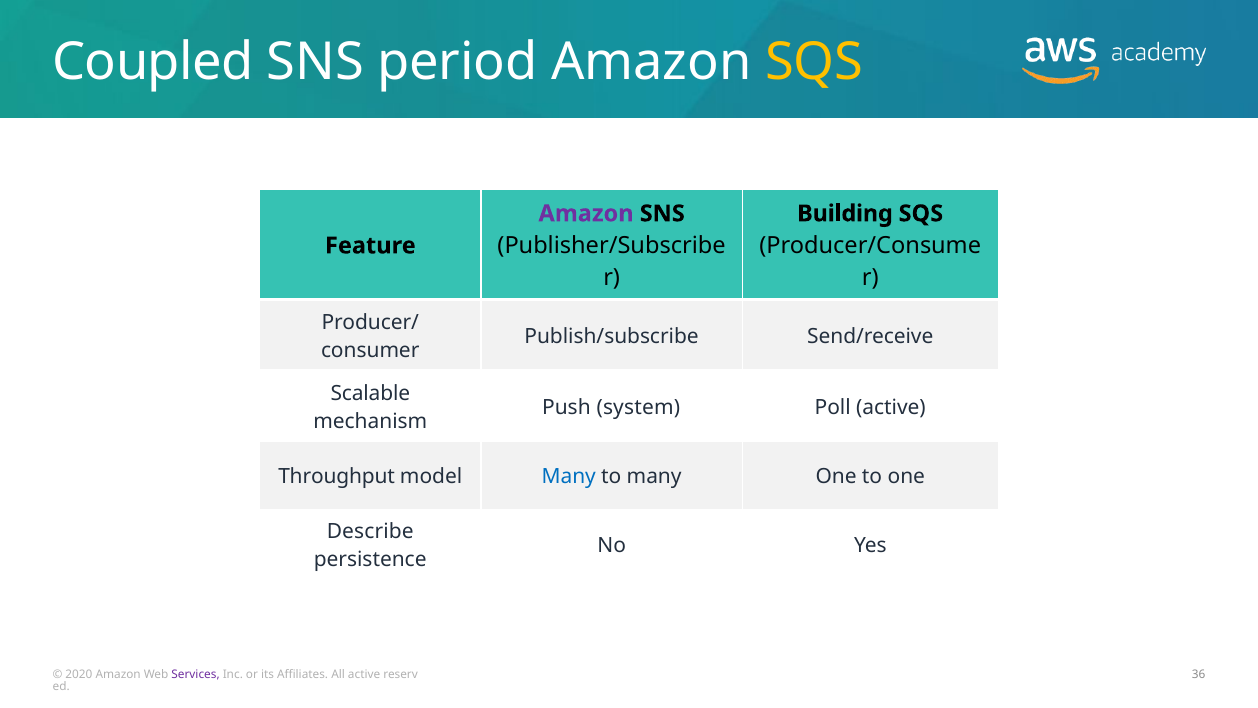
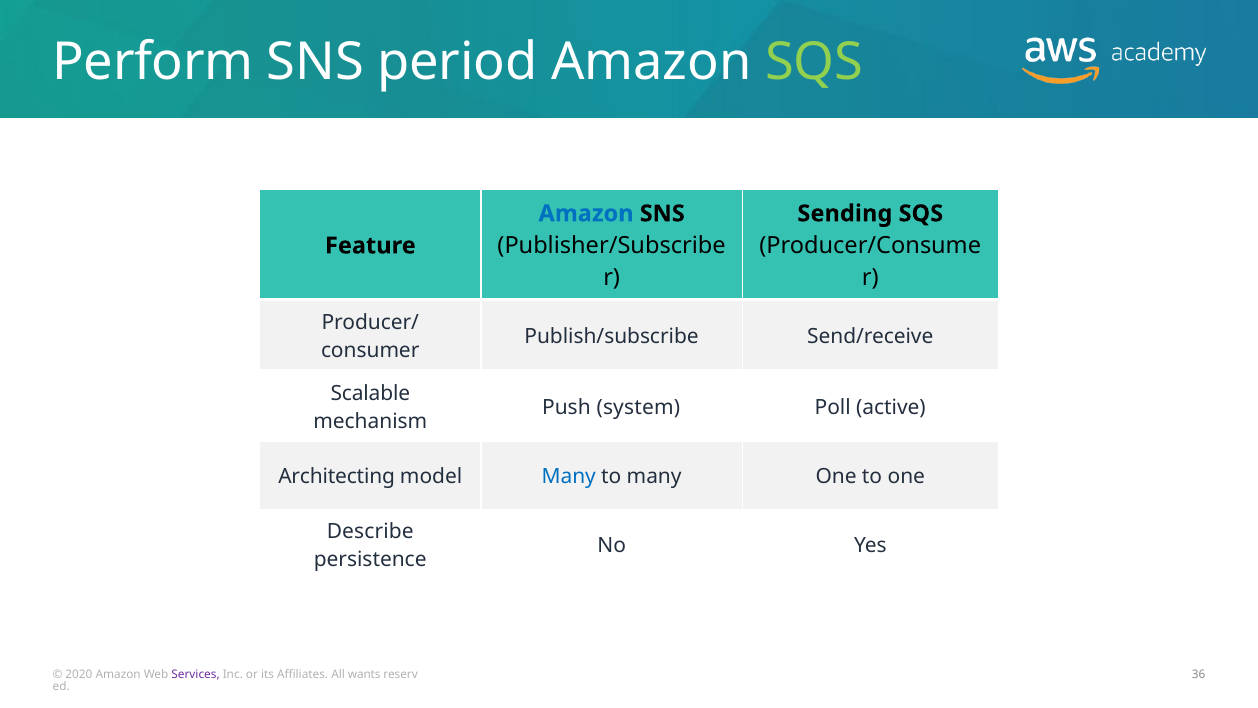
Coupled: Coupled -> Perform
SQS at (814, 62) colour: yellow -> light green
Amazon at (586, 213) colour: purple -> blue
Building: Building -> Sending
Throughput: Throughput -> Architecting
All active: active -> wants
